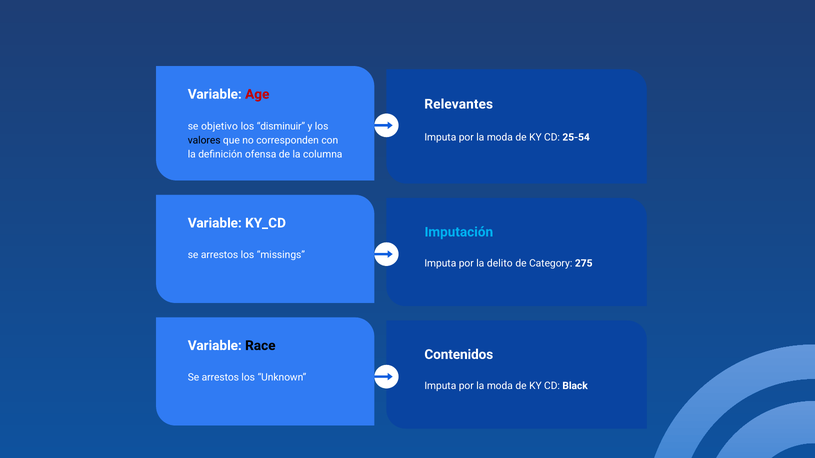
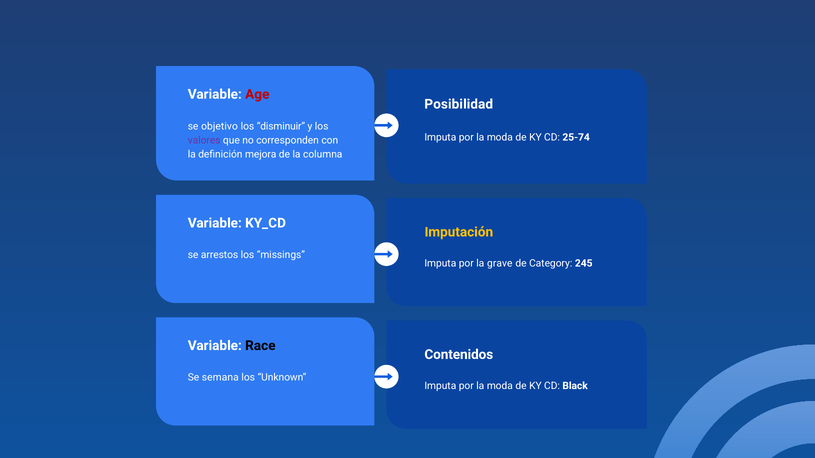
Relevantes: Relevantes -> Posibilidad
25-54: 25-54 -> 25-74
valores colour: black -> purple
ofensa: ofensa -> mejora
Imputación colour: light blue -> yellow
delito: delito -> grave
275: 275 -> 245
arrestos at (220, 378): arrestos -> semana
